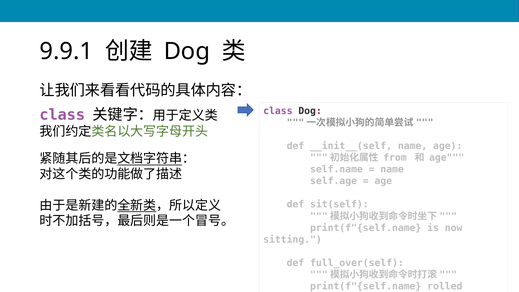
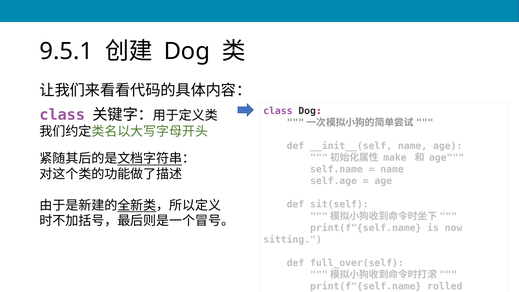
9.9.1: 9.9.1 -> 9.5.1
from: from -> make
